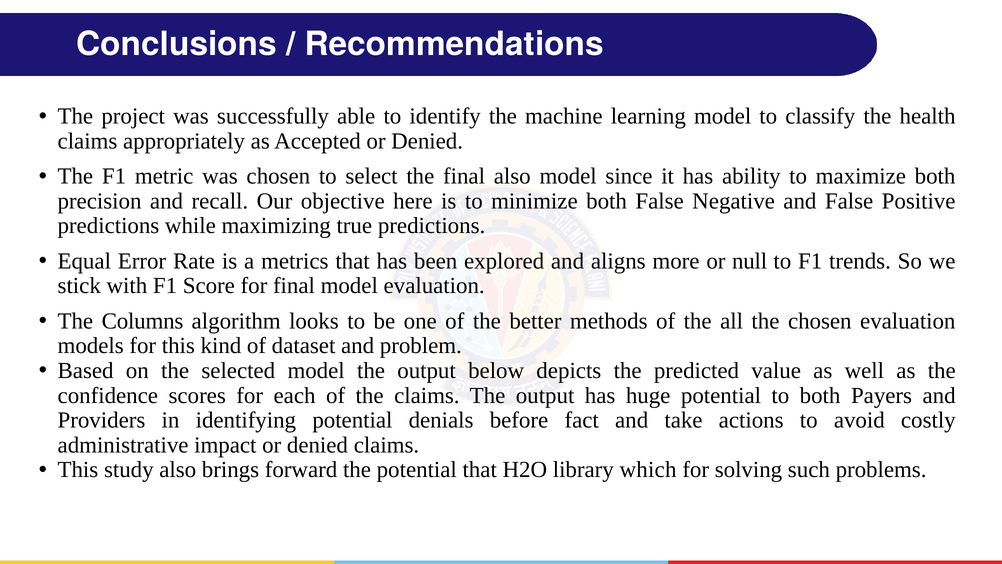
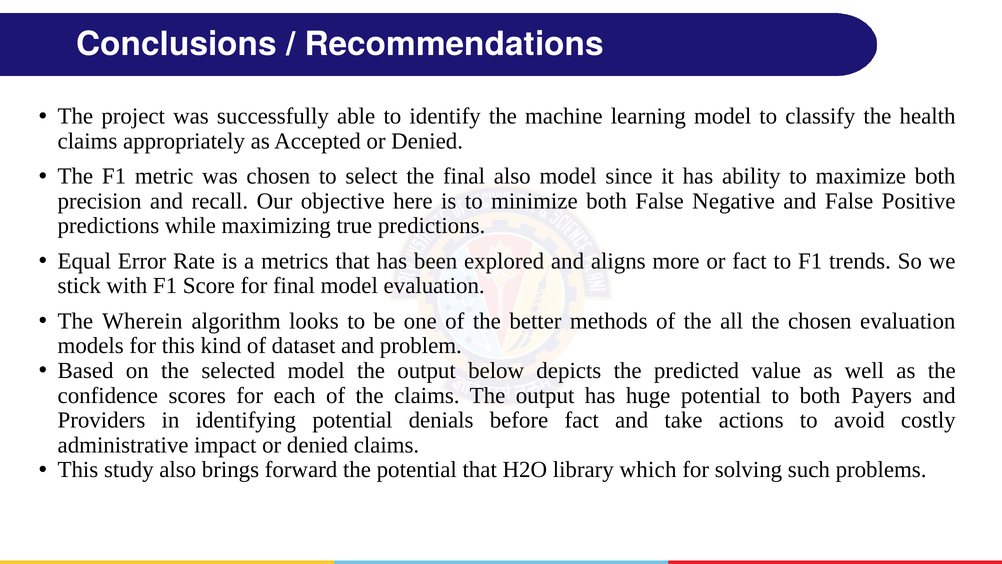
or null: null -> fact
Columns: Columns -> Wherein
